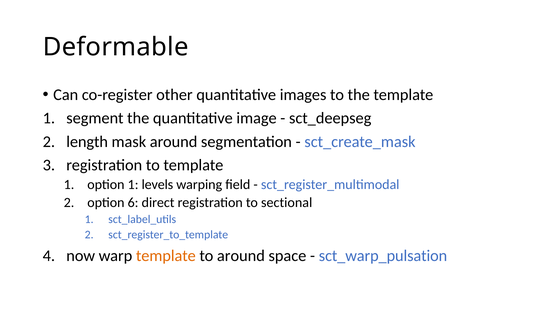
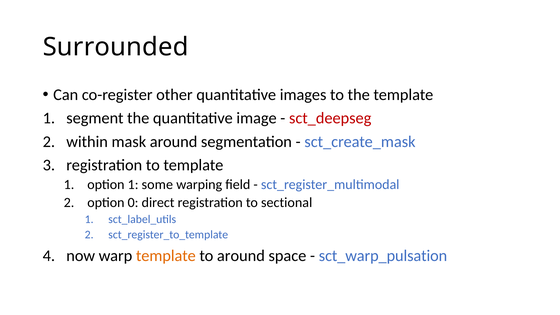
Deformable: Deformable -> Surrounded
sct_deepseg colour: black -> red
length: length -> within
levels: levels -> some
6: 6 -> 0
